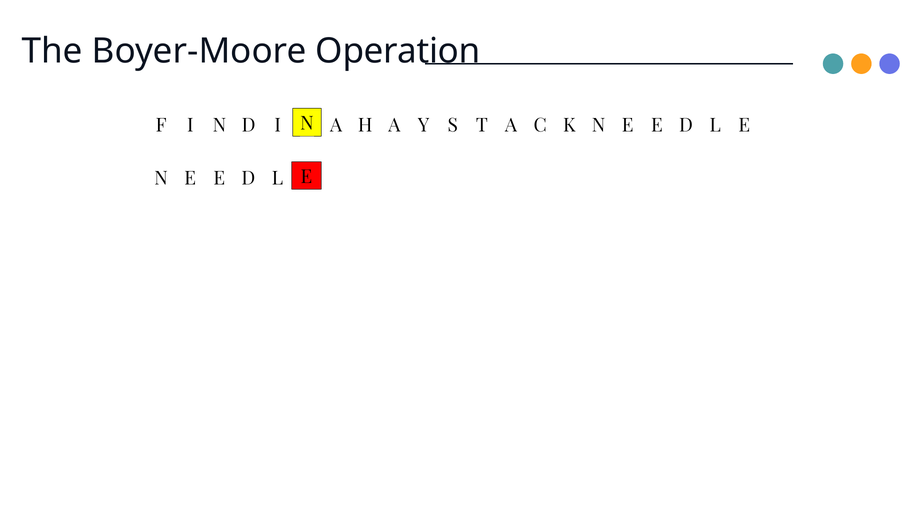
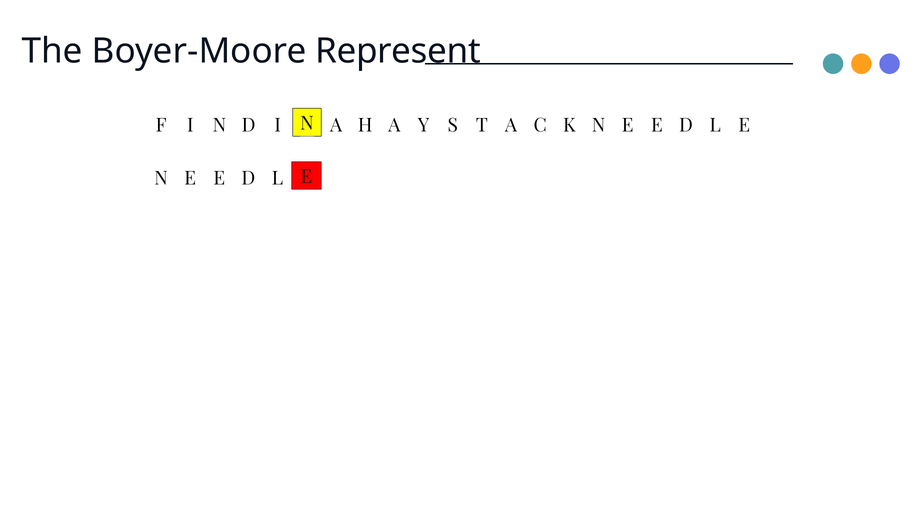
Operation: Operation -> Represent
